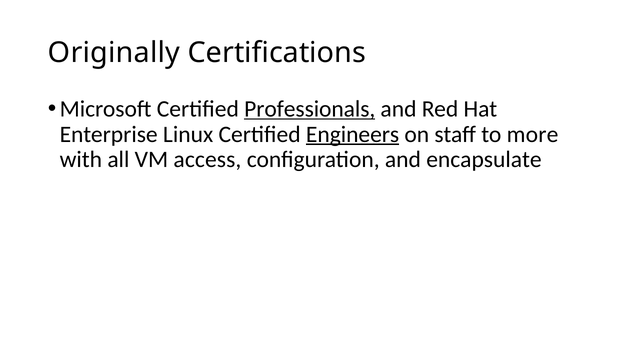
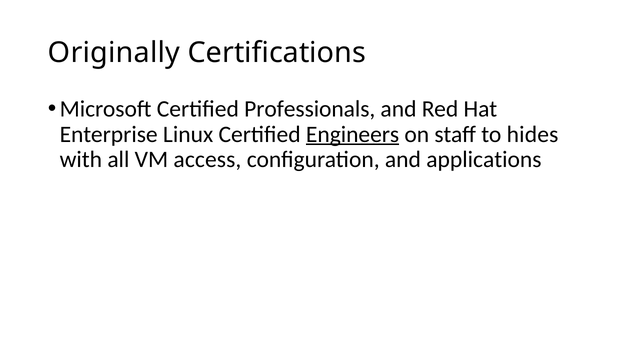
Professionals underline: present -> none
more: more -> hides
encapsulate: encapsulate -> applications
